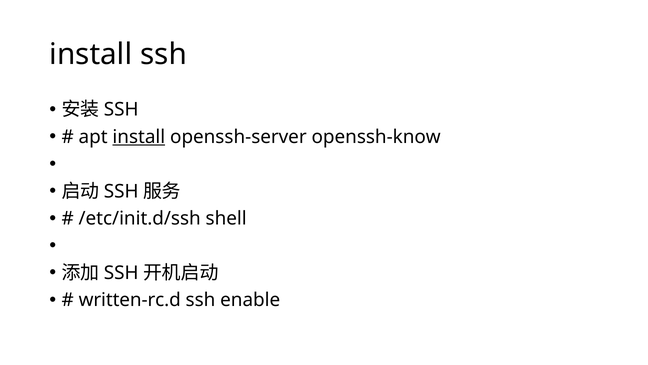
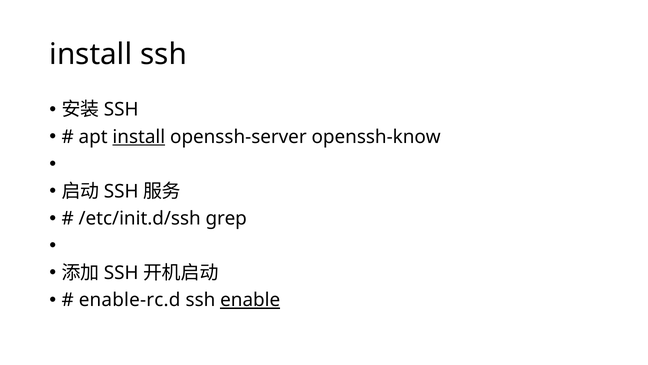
shell: shell -> grep
written-rc.d: written-rc.d -> enable-rc.d
enable underline: none -> present
